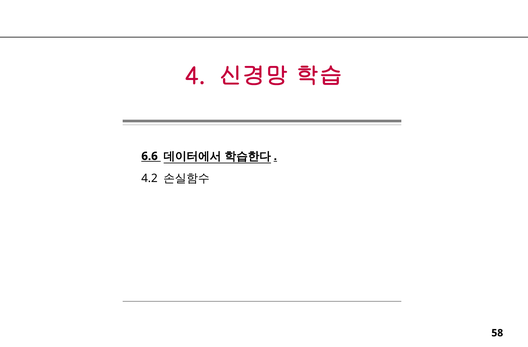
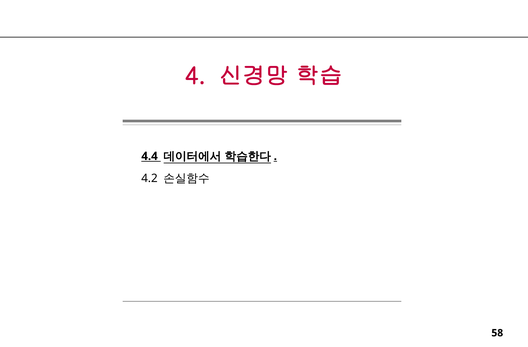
6.6: 6.6 -> 4.4
